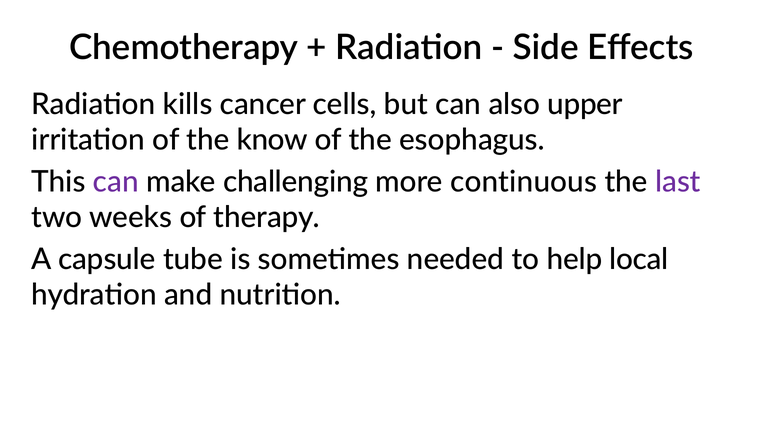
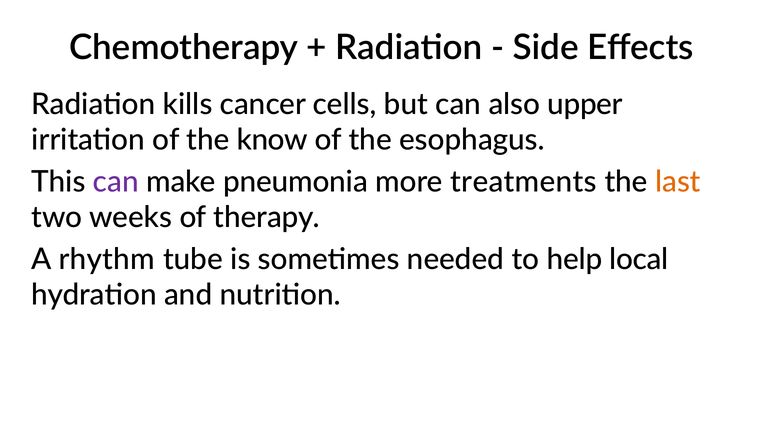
challenging: challenging -> pneumonia
continuous: continuous -> treatments
last colour: purple -> orange
capsule: capsule -> rhythm
